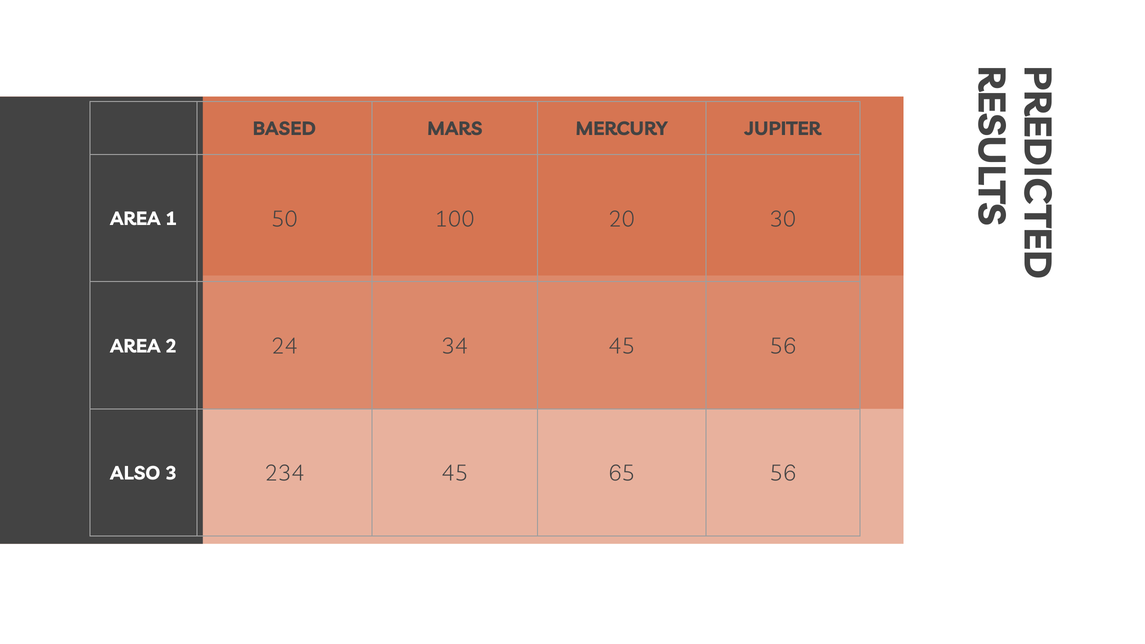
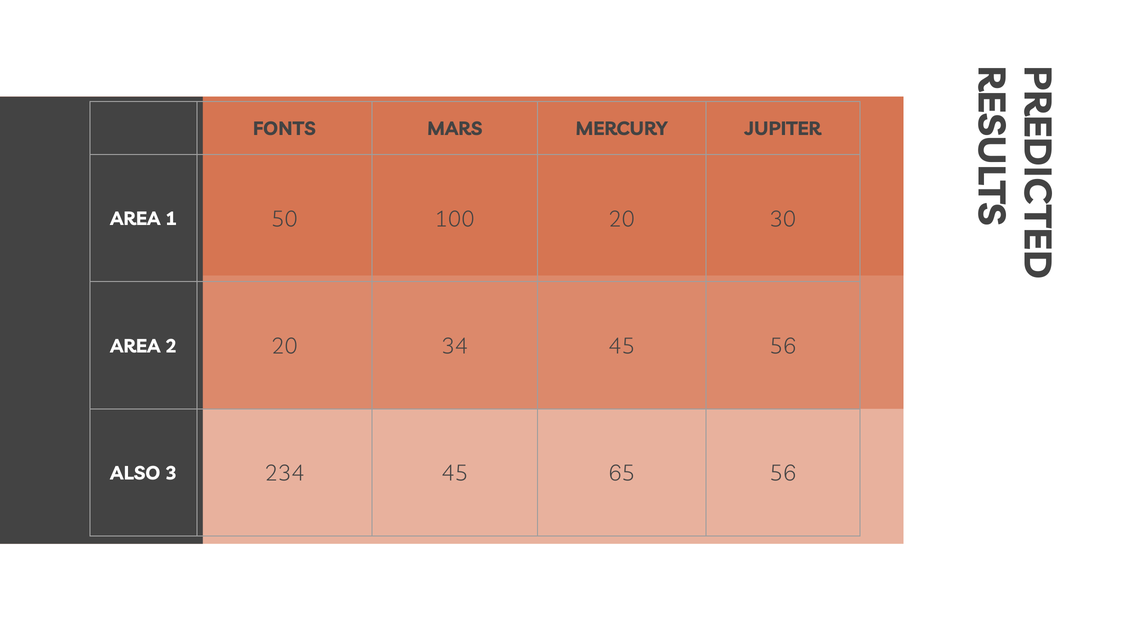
BASED: BASED -> FONTS
2 24: 24 -> 20
